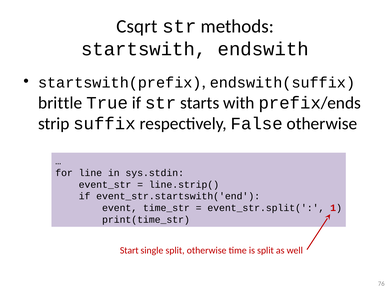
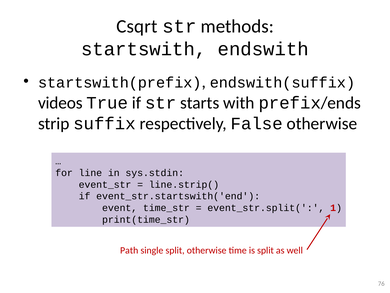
brittle: brittle -> videos
Start: Start -> Path
